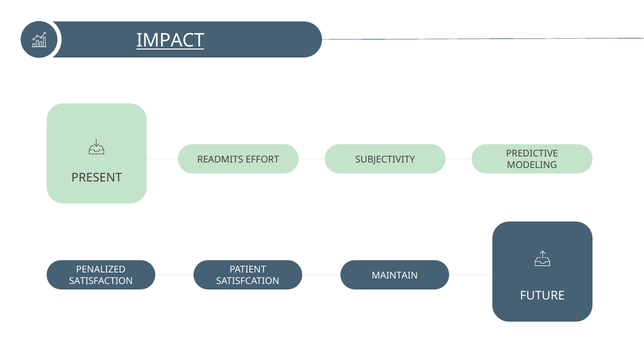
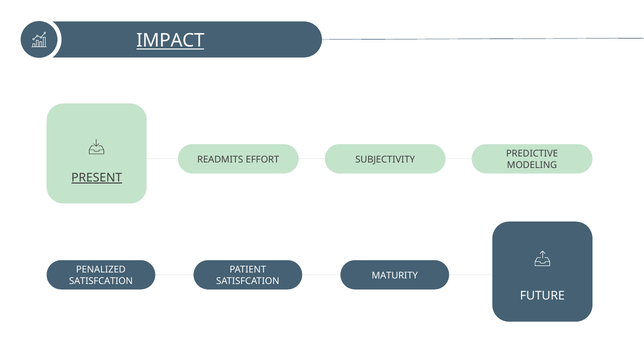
PRESENT underline: none -> present
MAINTAIN: MAINTAIN -> MATURITY
SATISFACTION at (101, 281): SATISFACTION -> SATISFCATION
